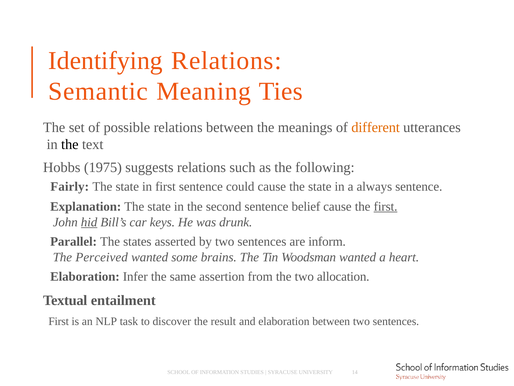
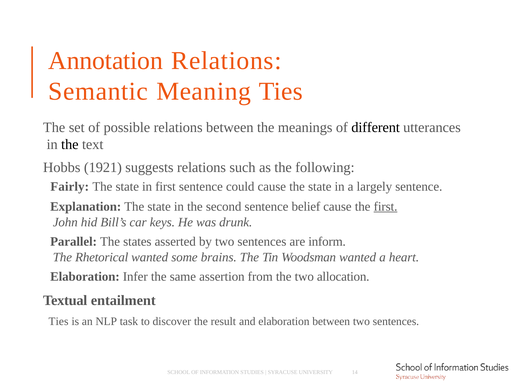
Identifying: Identifying -> Annotation
different colour: orange -> black
1975: 1975 -> 1921
always: always -> largely
hid underline: present -> none
Perceived: Perceived -> Rhetorical
First at (59, 321): First -> Ties
